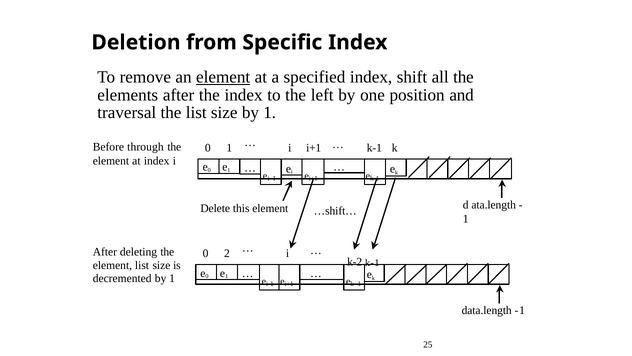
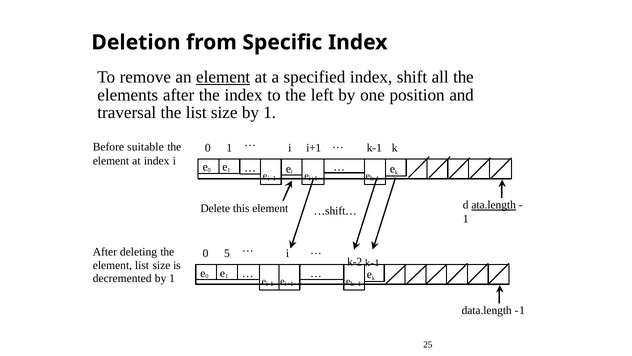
through: through -> suitable
ata.length underline: none -> present
2: 2 -> 5
